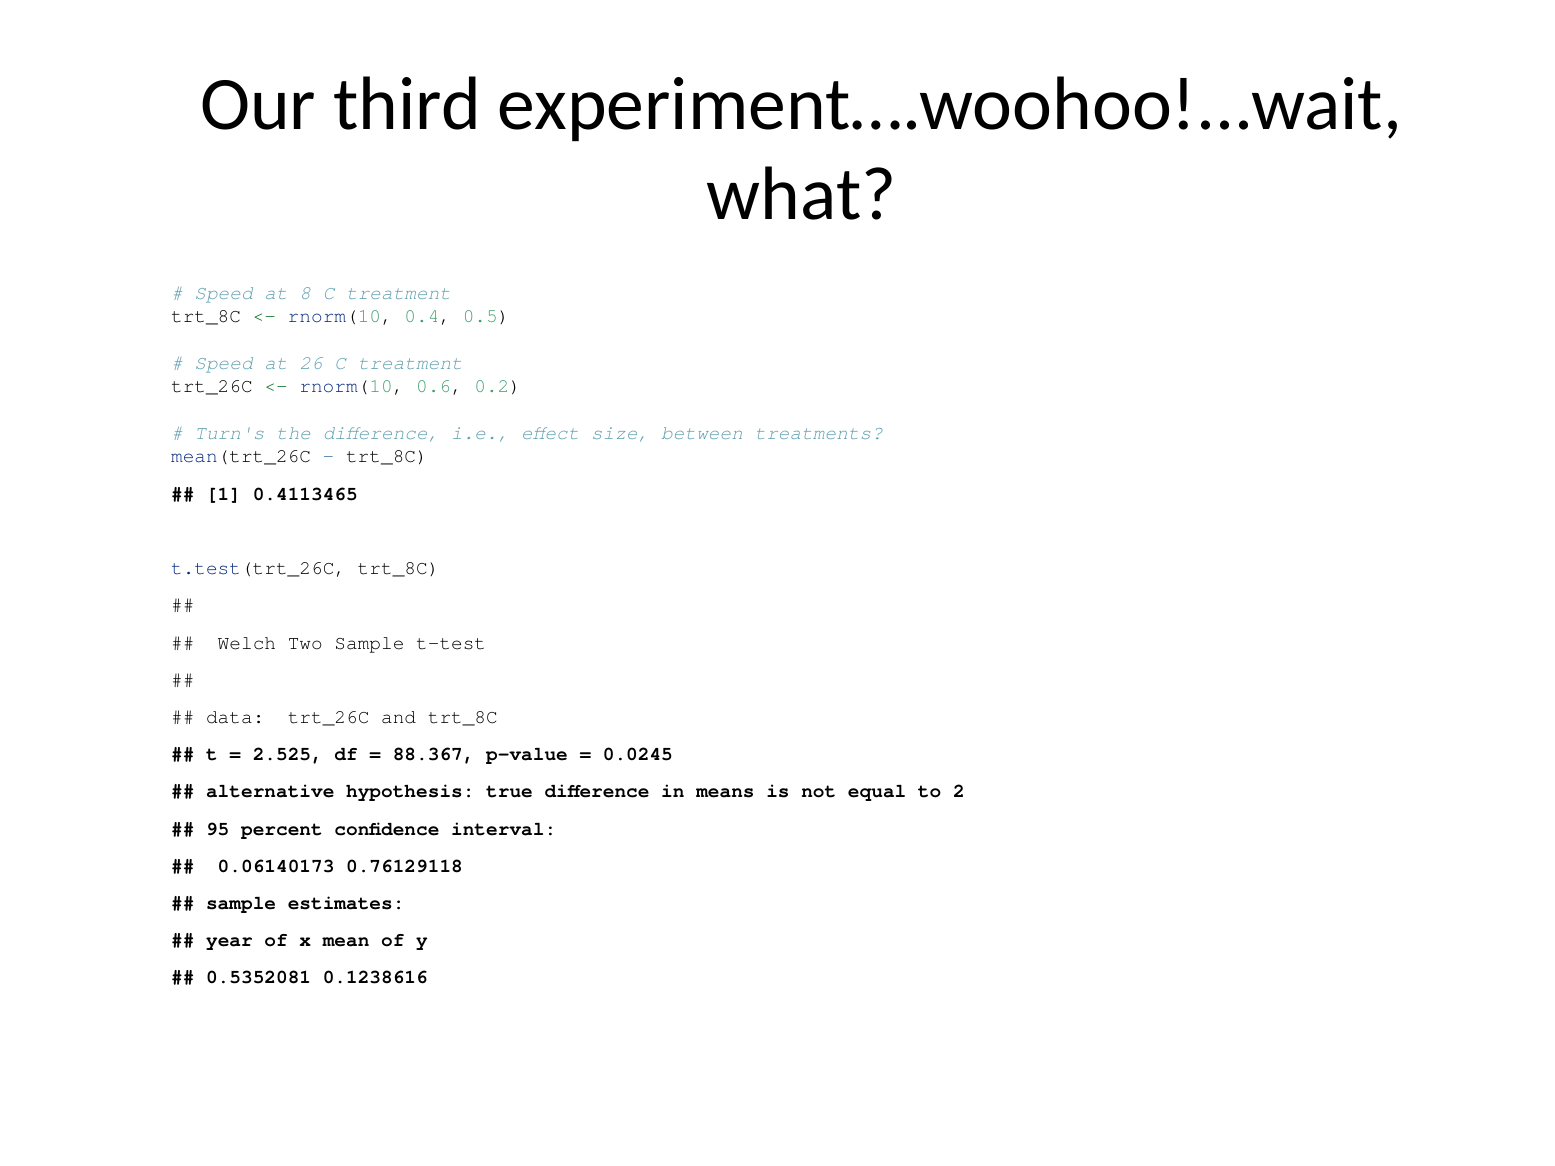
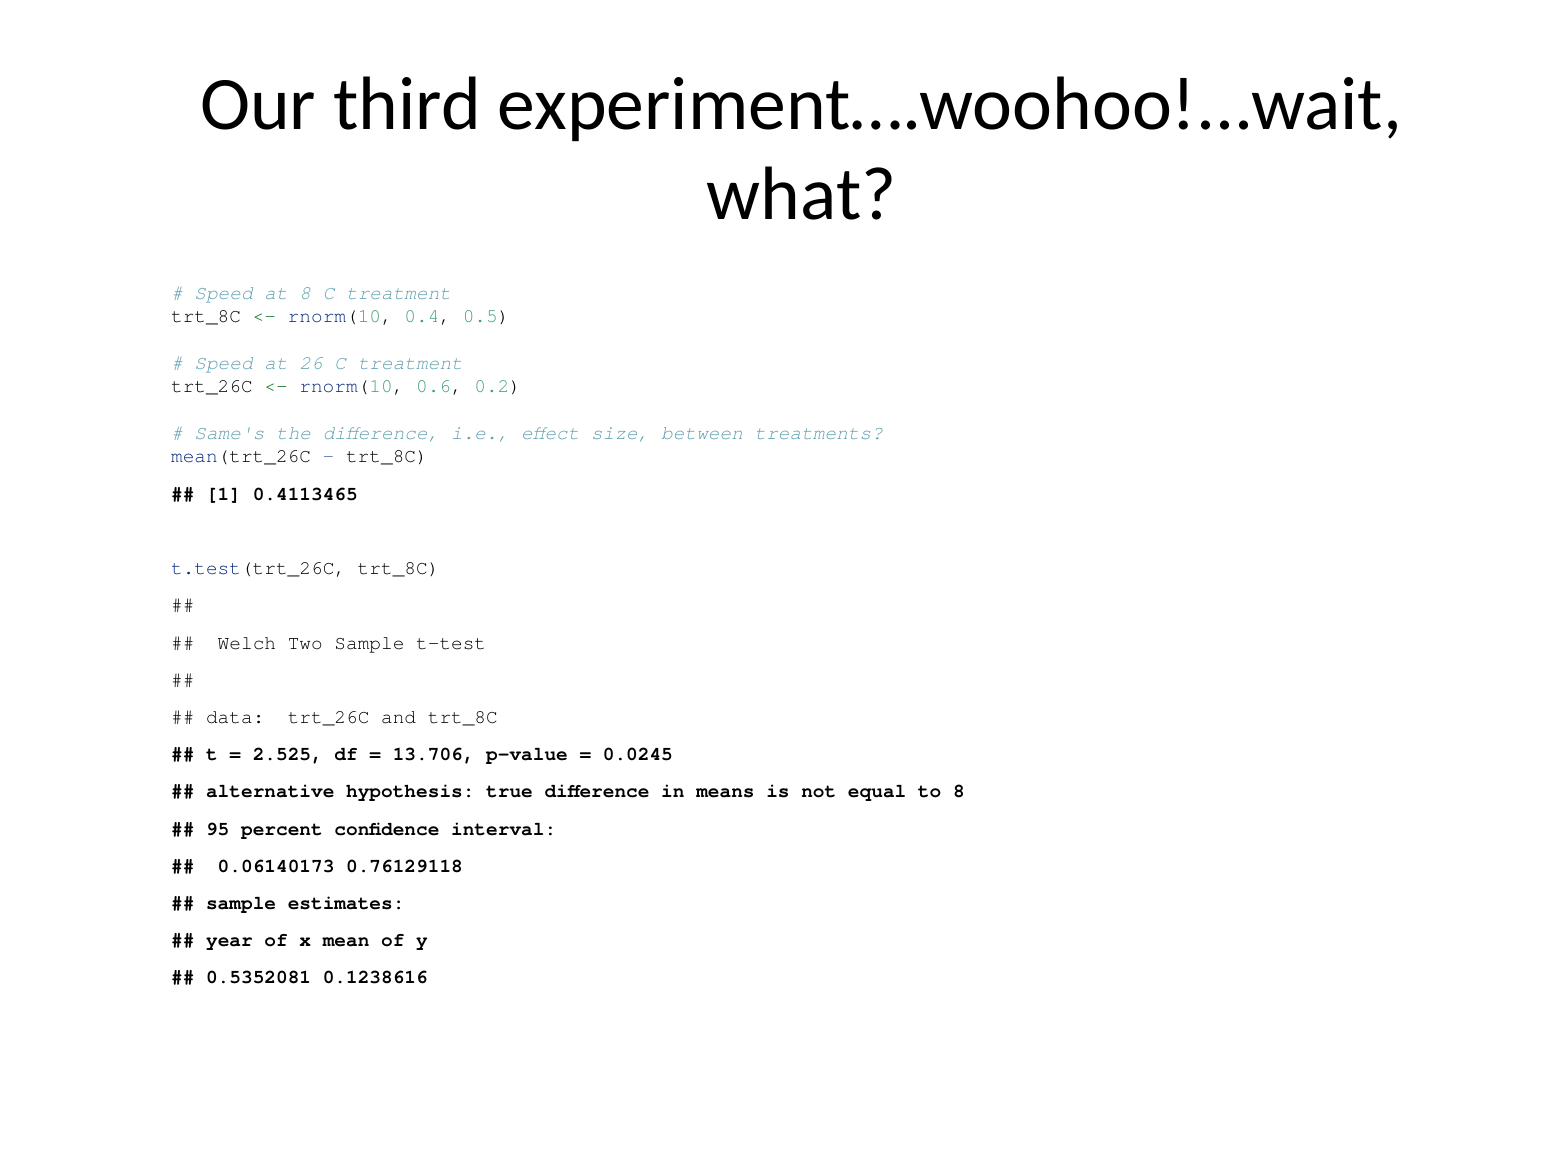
Turn's: Turn's -> Same's
88.367: 88.367 -> 13.706
to 2: 2 -> 8
